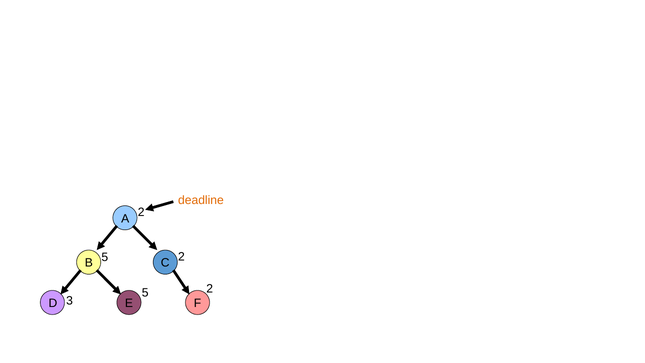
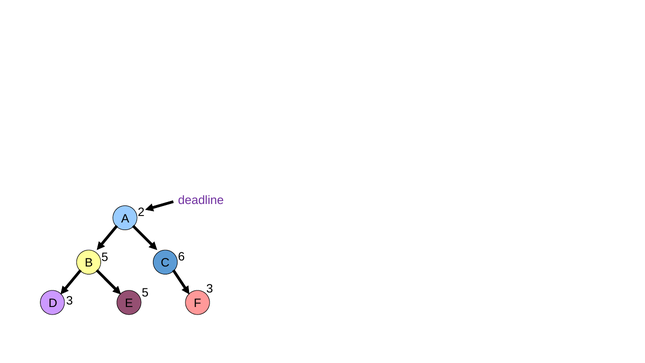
deadline colour: orange -> purple
2 at (181, 256): 2 -> 6
2 at (210, 289): 2 -> 3
